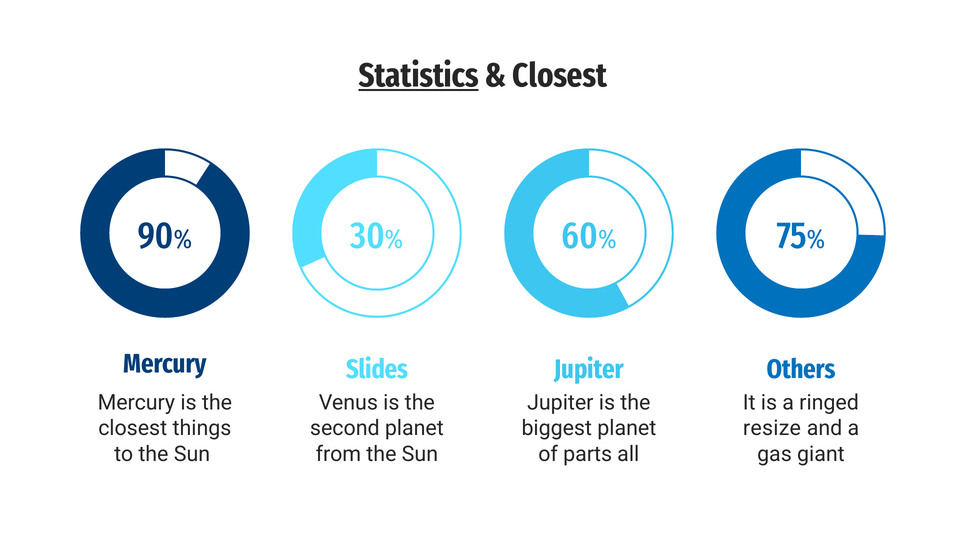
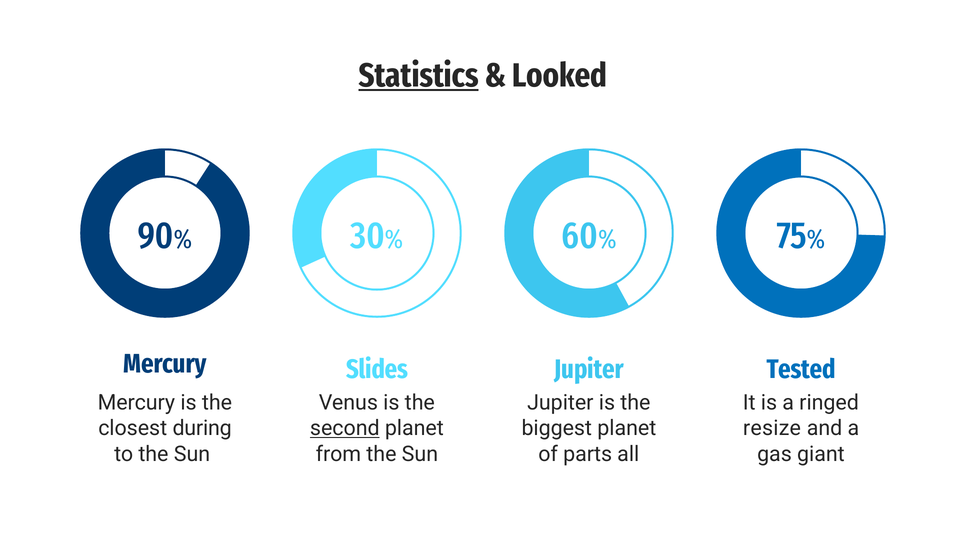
Closest at (560, 76): Closest -> Looked
Others: Others -> Tested
things: things -> during
second underline: none -> present
